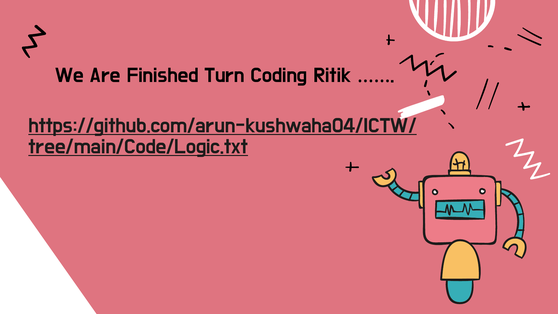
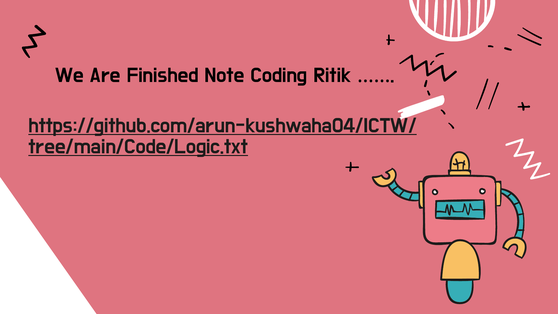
Turn: Turn -> Note
